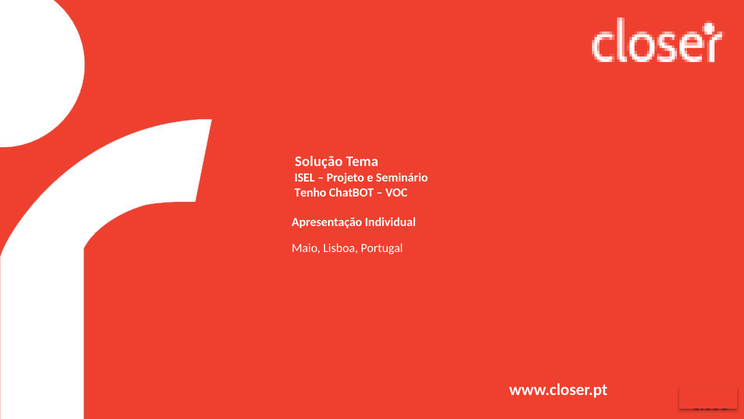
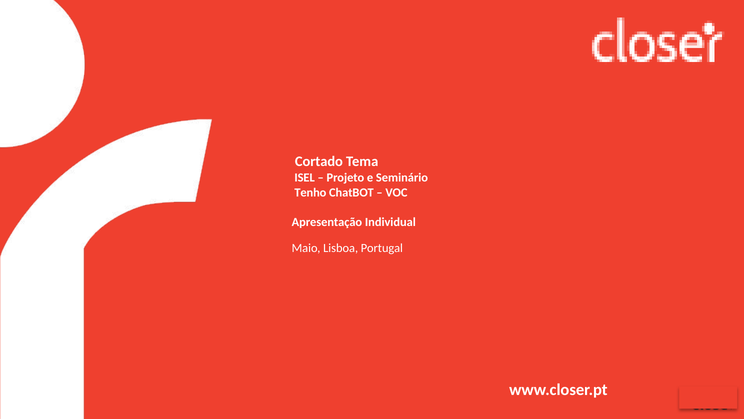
Solução: Solução -> Cortado
